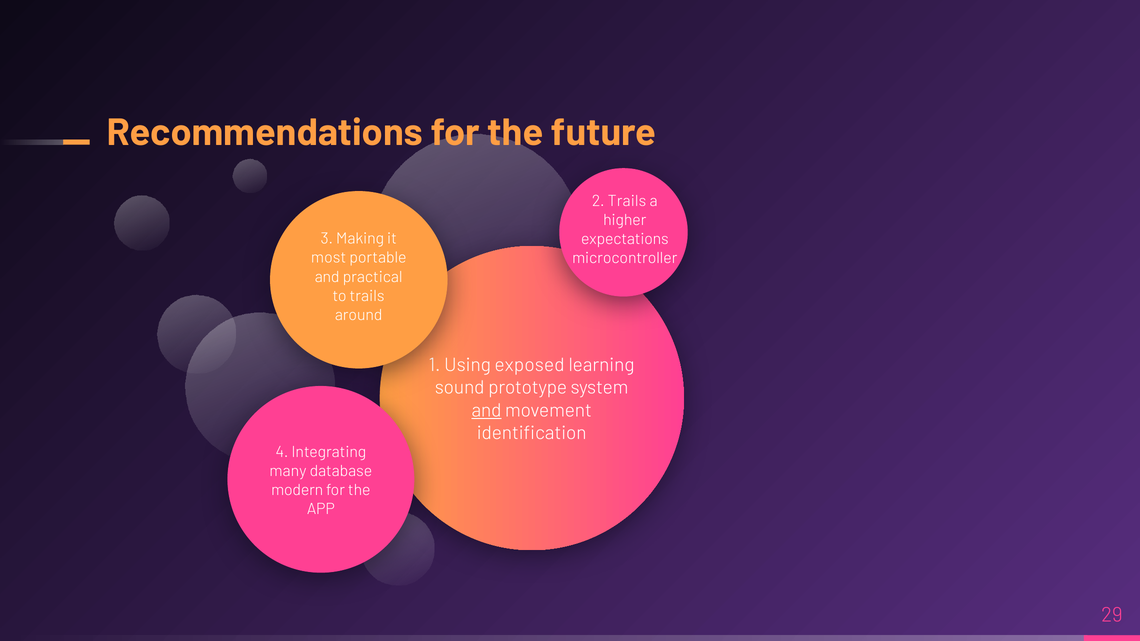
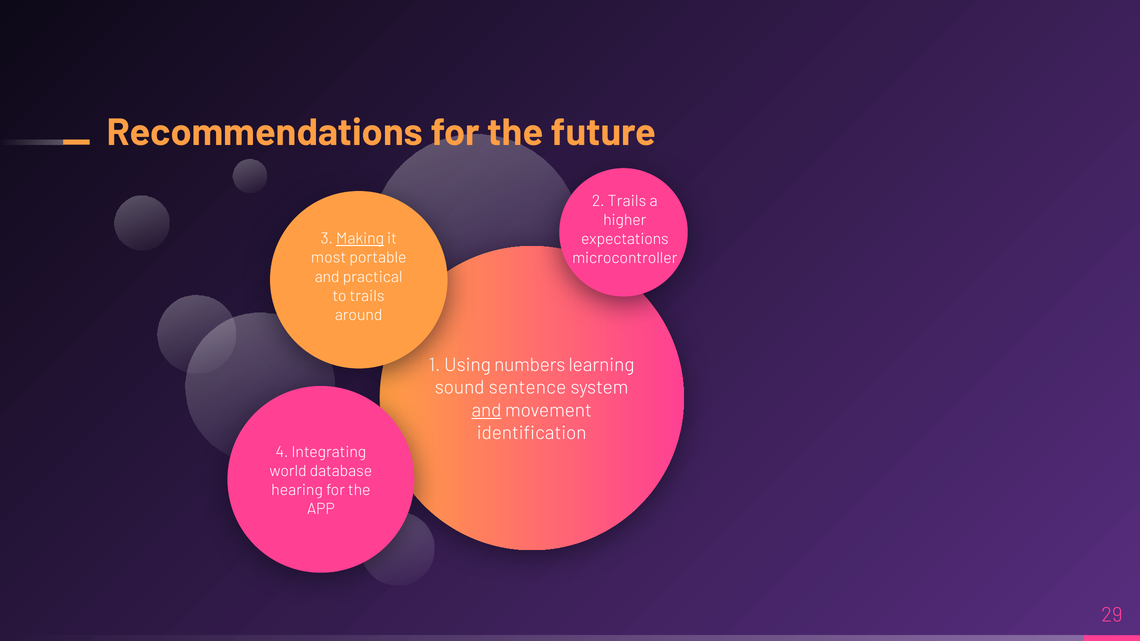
Making underline: none -> present
exposed: exposed -> numbers
prototype: prototype -> sentence
many: many -> world
modern: modern -> hearing
